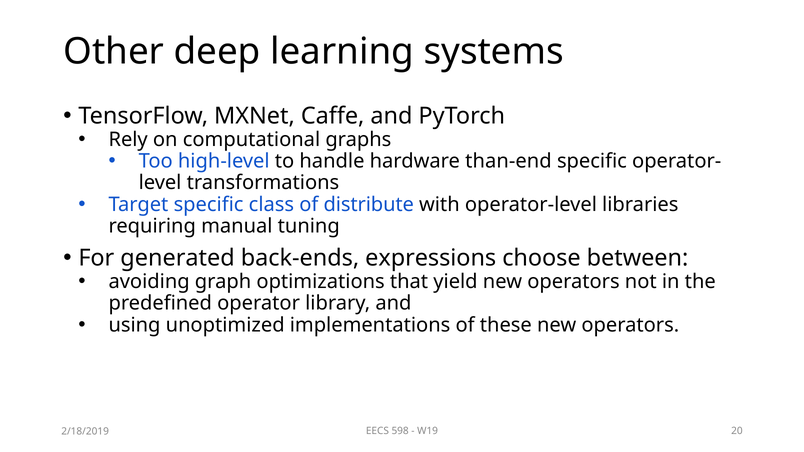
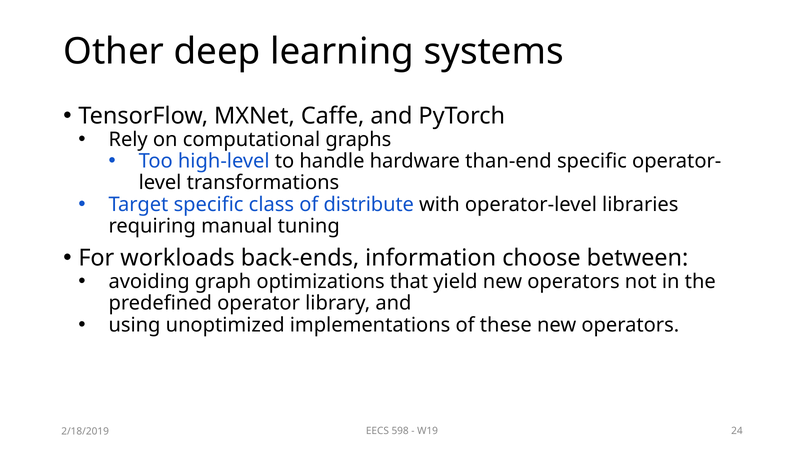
generated: generated -> workloads
expressions: expressions -> information
20: 20 -> 24
